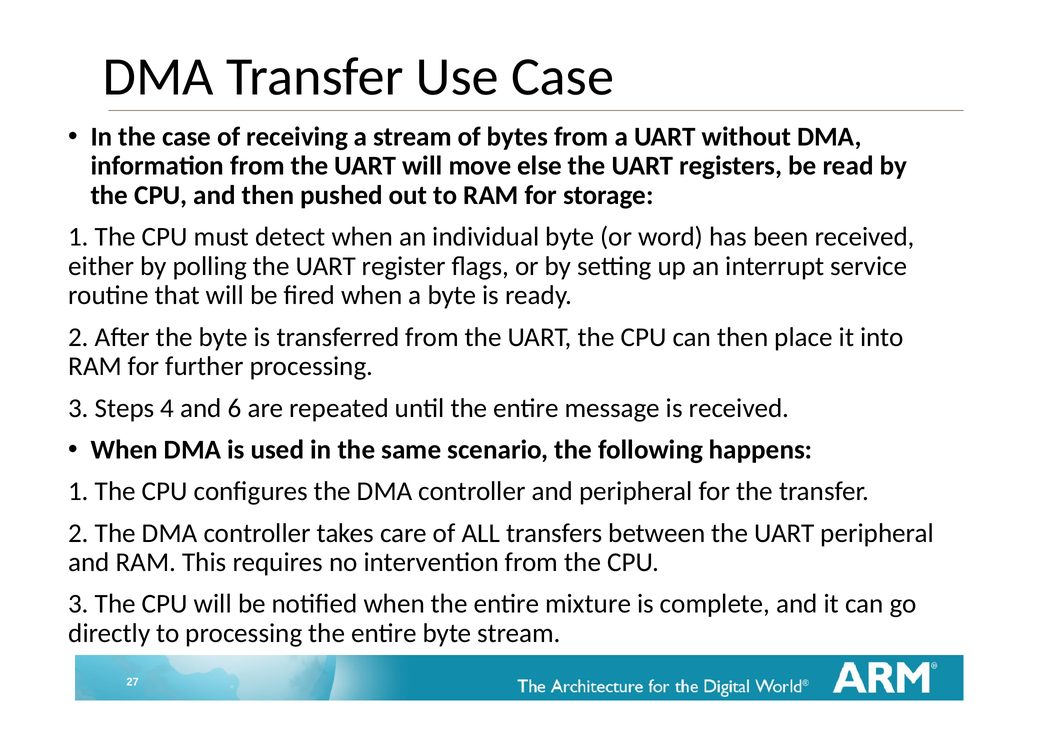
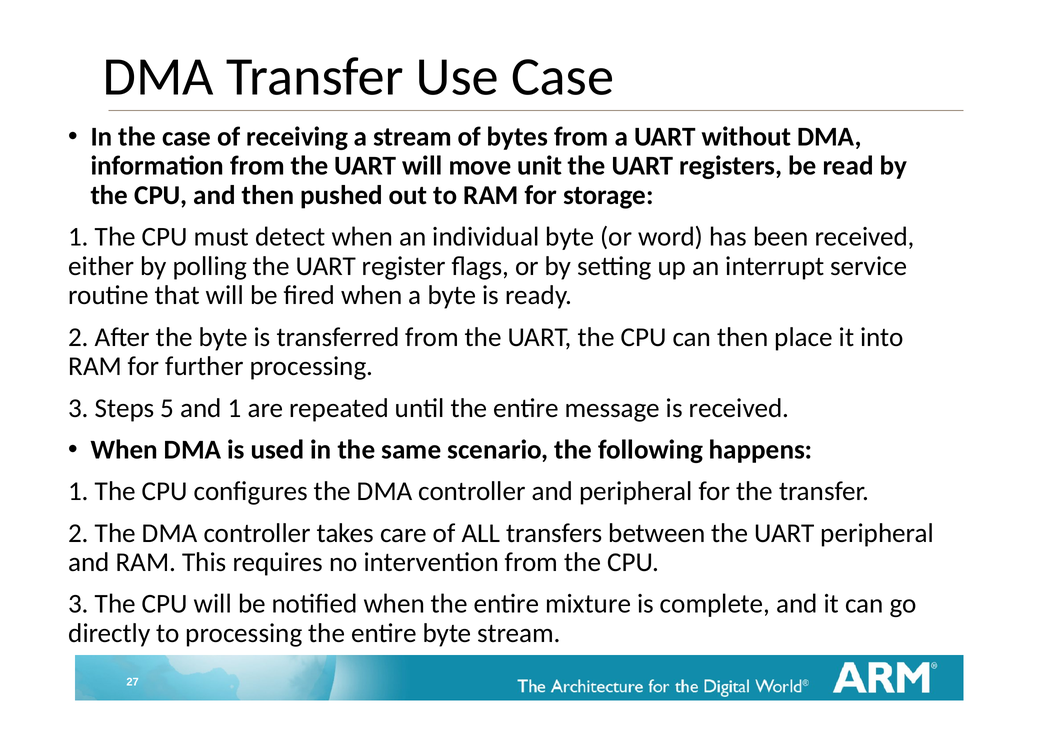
else: else -> unit
4: 4 -> 5
and 6: 6 -> 1
